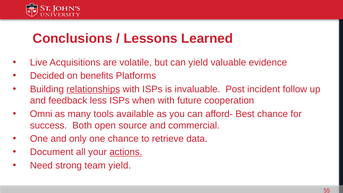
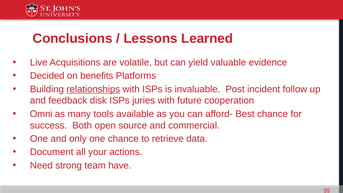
less: less -> disk
when: when -> juries
actions underline: present -> none
team yield: yield -> have
